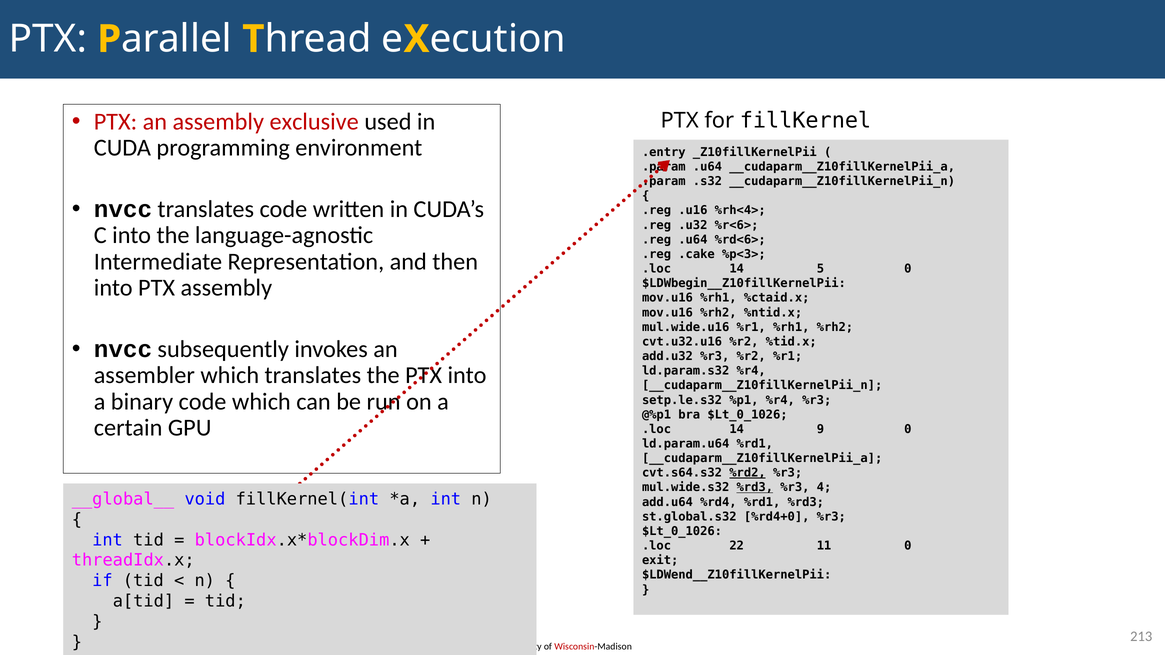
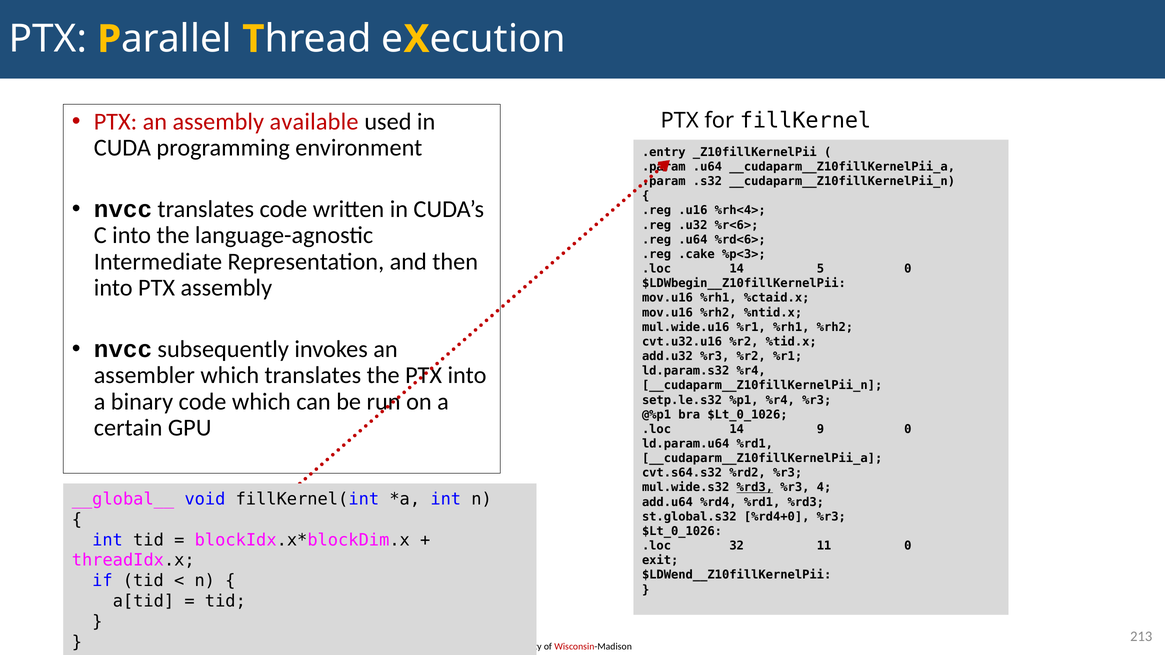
exclusive: exclusive -> available
%rd2 underline: present -> none
22: 22 -> 32
